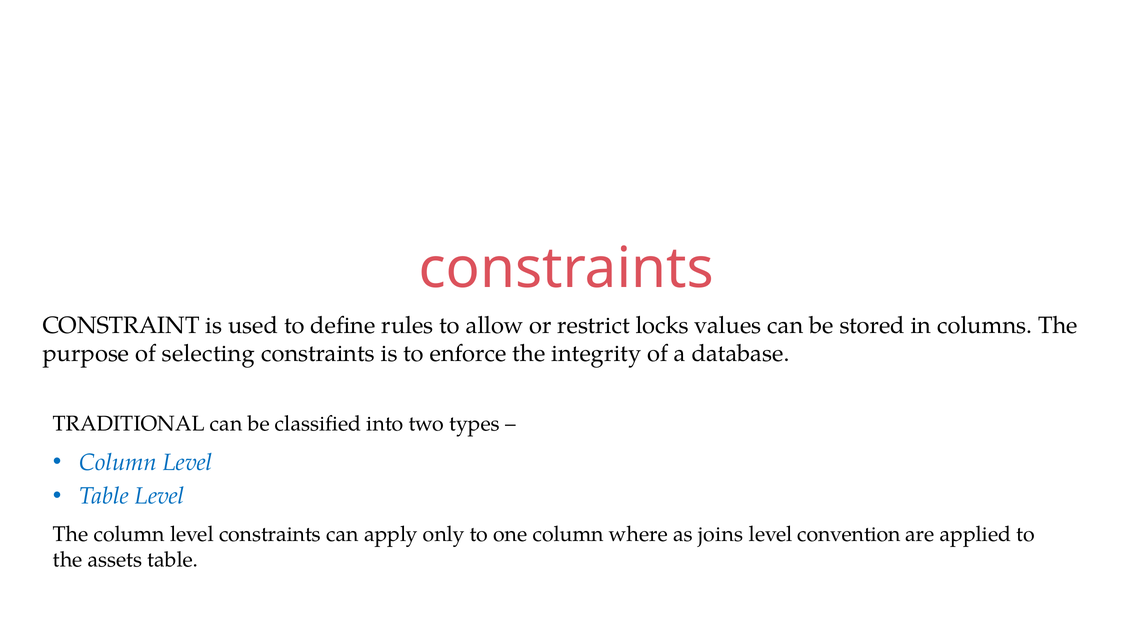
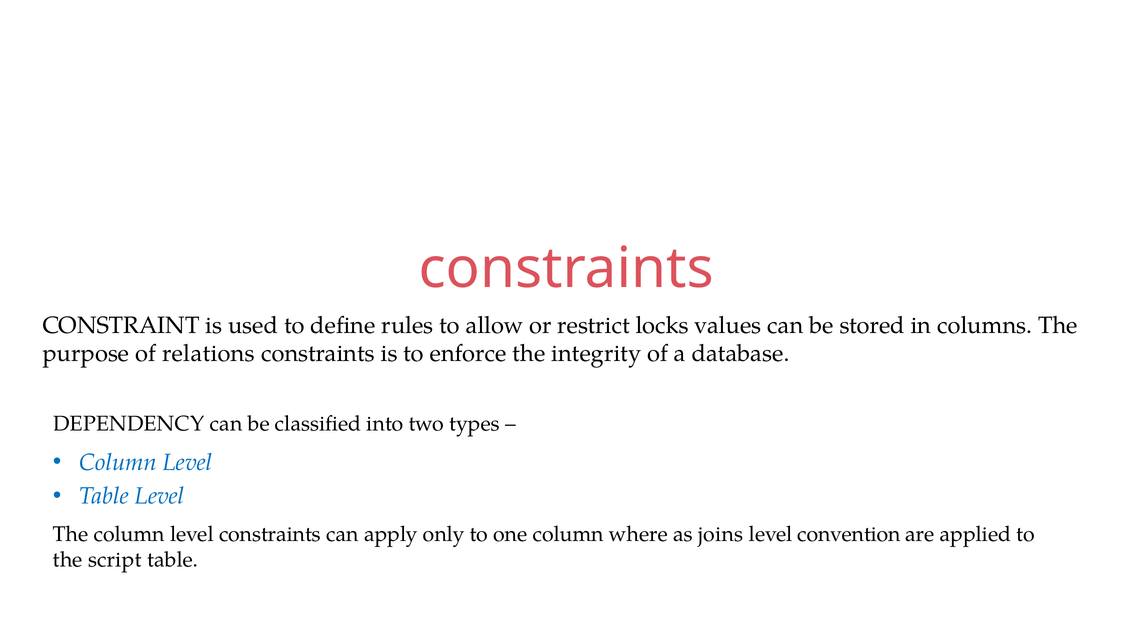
selecting: selecting -> relations
TRADITIONAL: TRADITIONAL -> DEPENDENCY
assets: assets -> script
